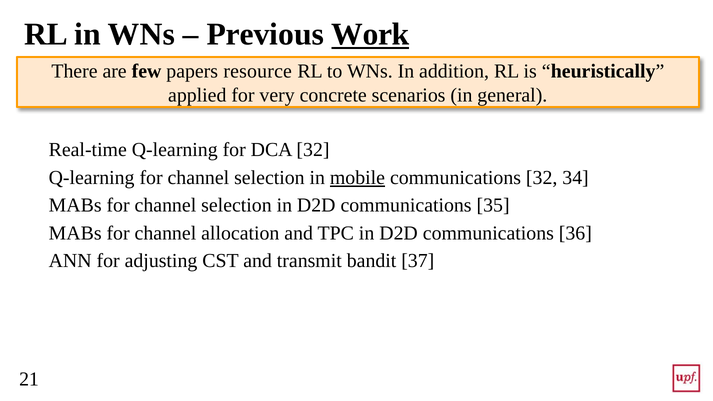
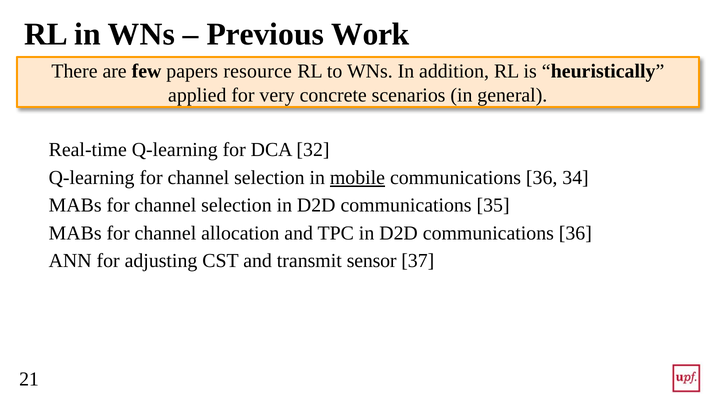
Work underline: present -> none
32 at (542, 178): 32 -> 36
bandit: bandit -> sensor
